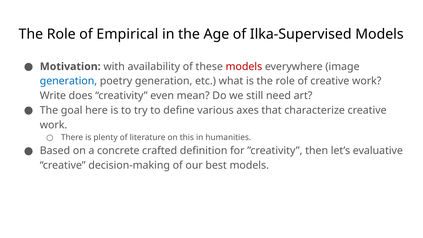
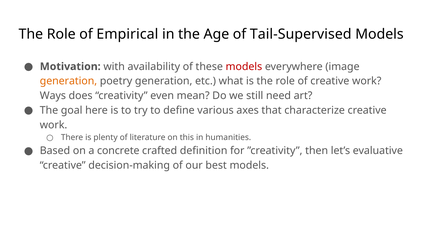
Ilka-Supervised: Ilka-Supervised -> Tail-Supervised
generation at (68, 81) colour: blue -> orange
Write: Write -> Ways
